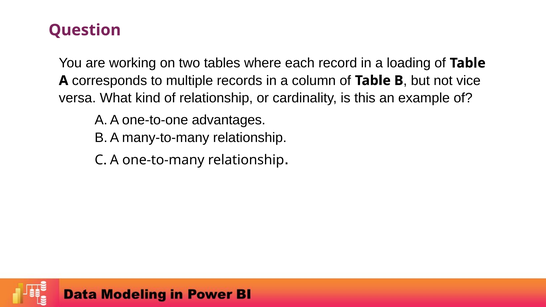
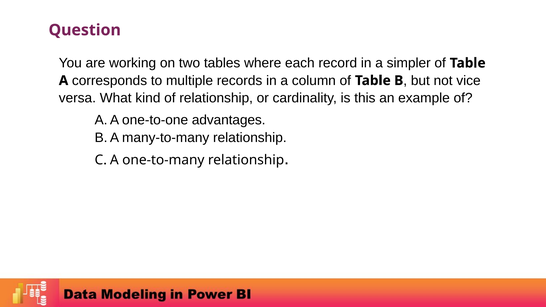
loading: loading -> simpler
